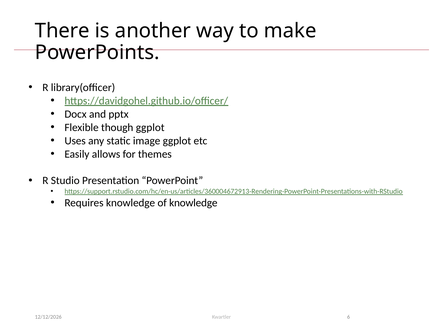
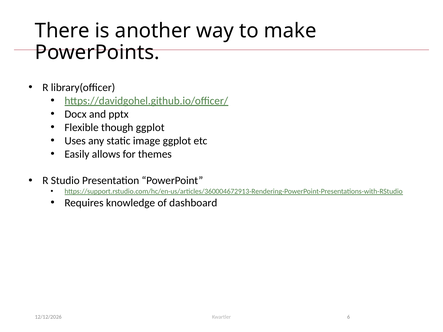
of knowledge: knowledge -> dashboard
